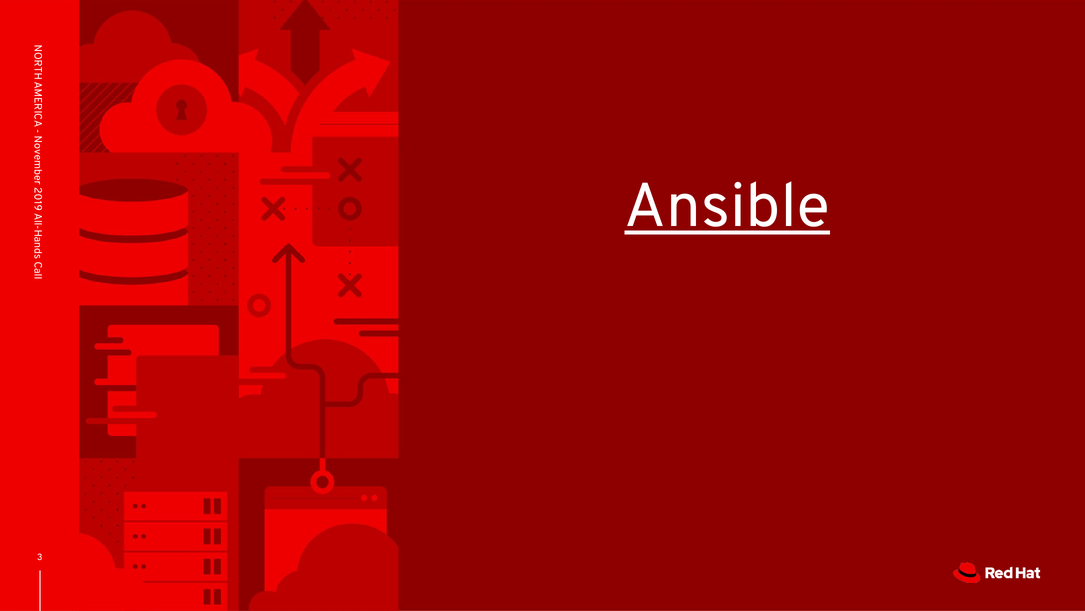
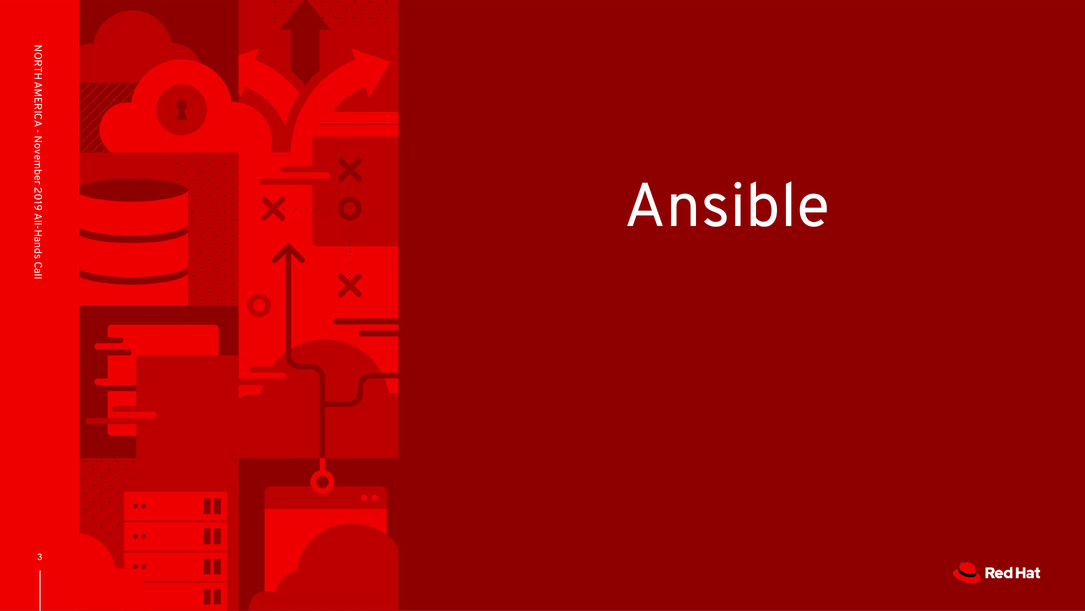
Ansible underline: present -> none
